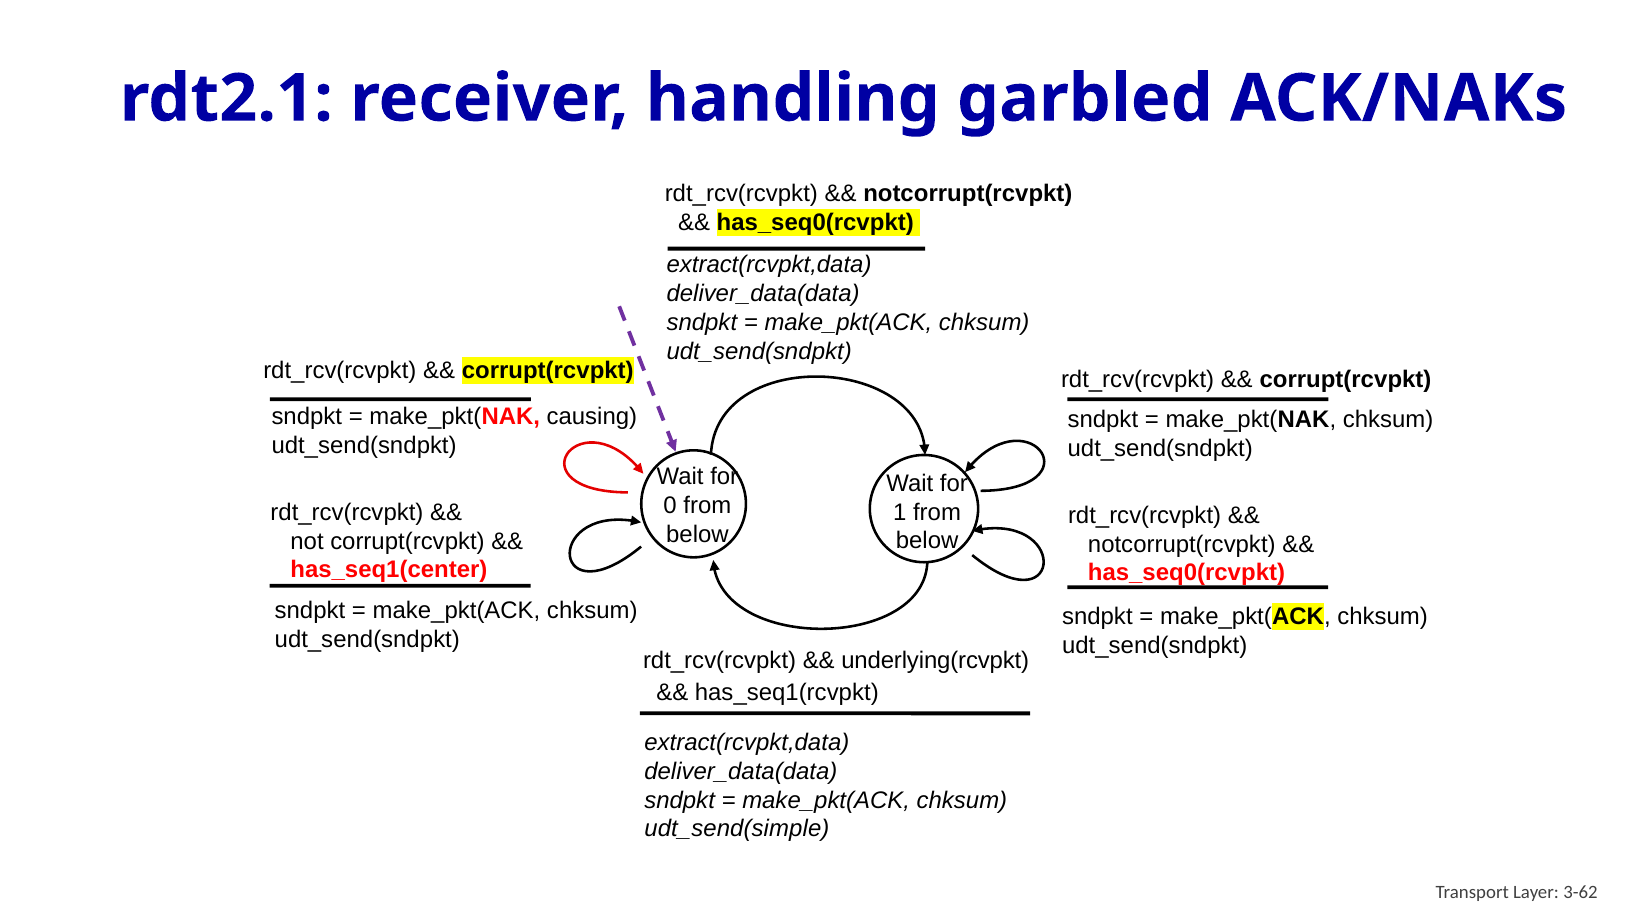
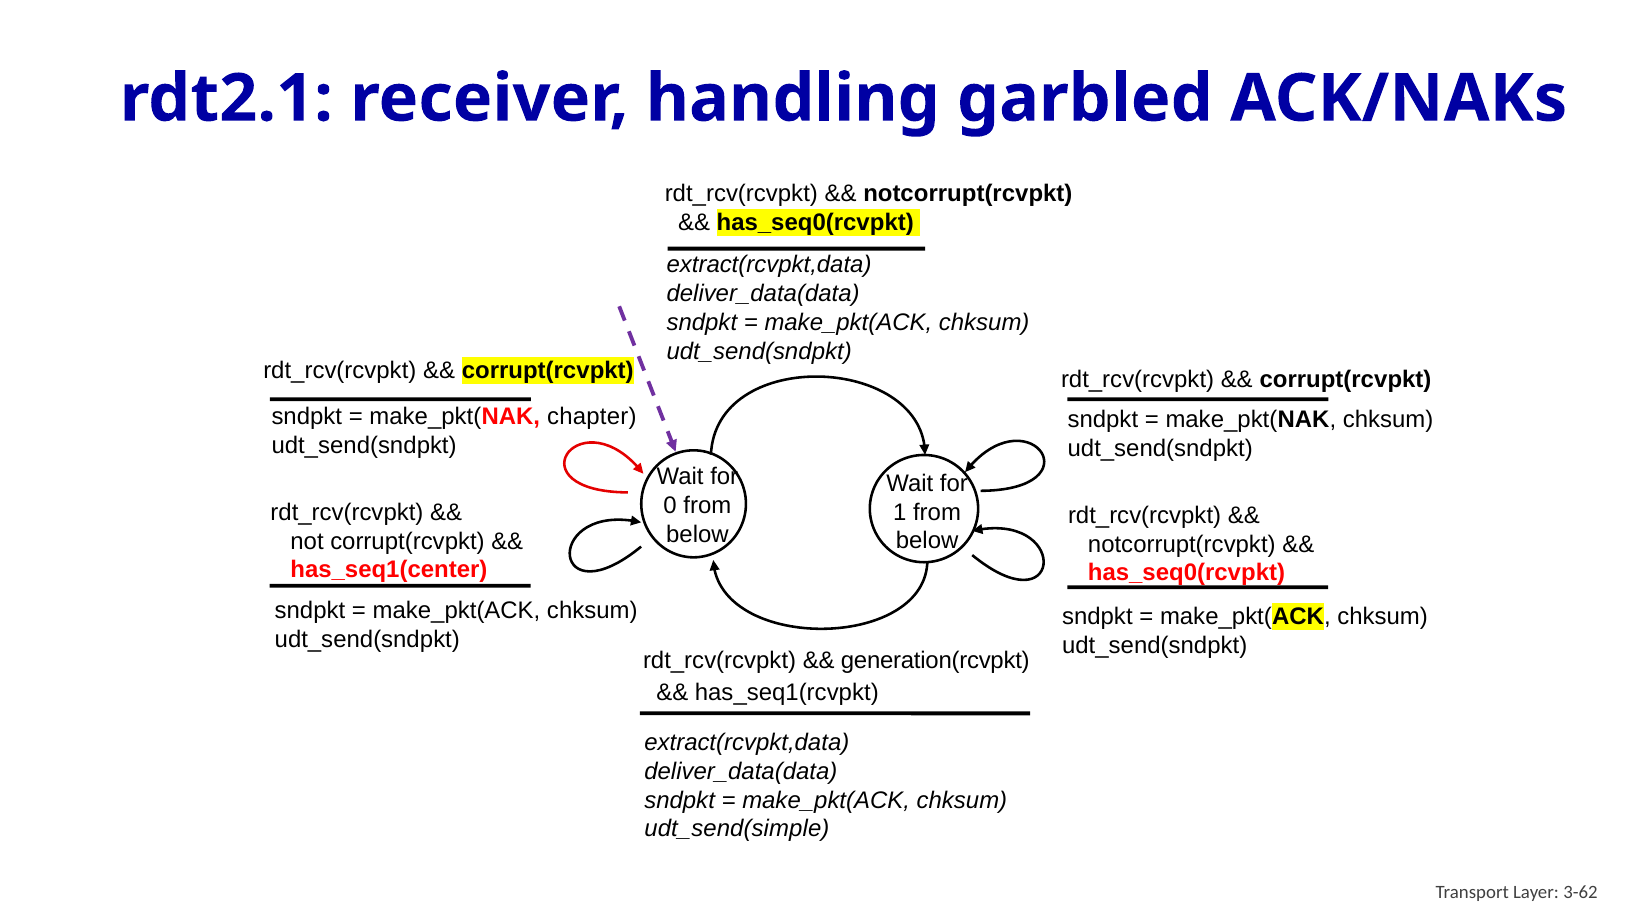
causing: causing -> chapter
underlying(rcvpkt: underlying(rcvpkt -> generation(rcvpkt
